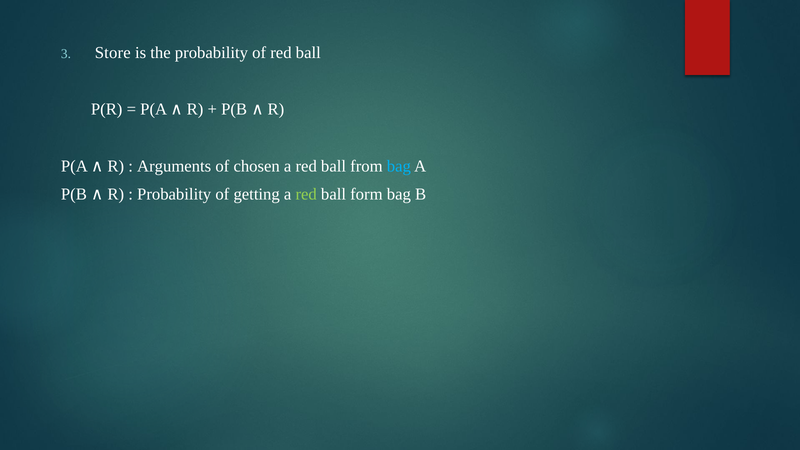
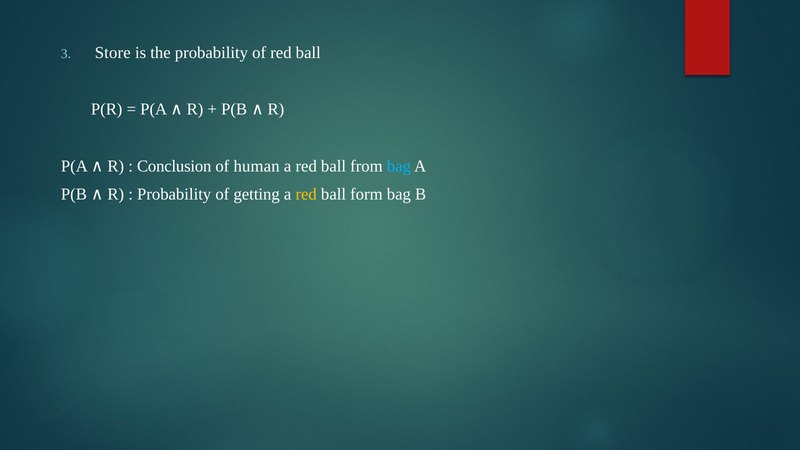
Arguments: Arguments -> Conclusion
chosen: chosen -> human
red at (306, 194) colour: light green -> yellow
